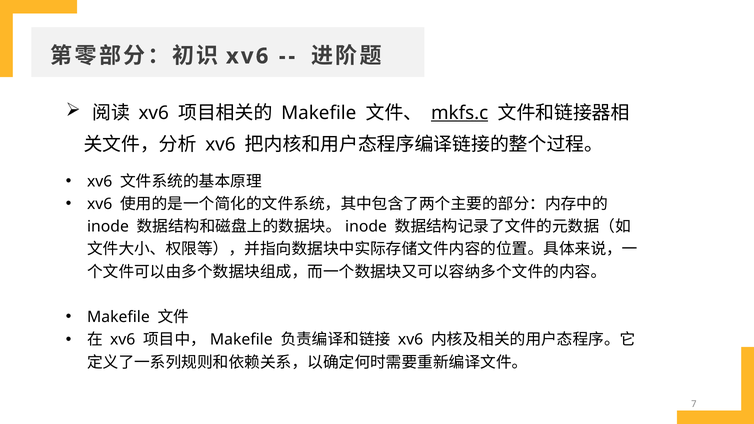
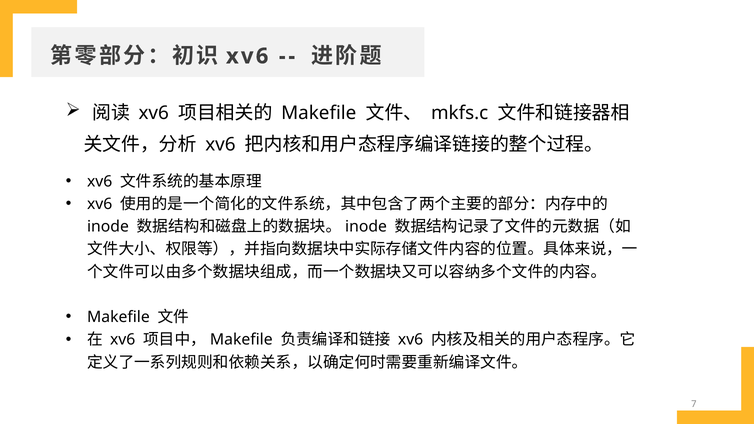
mkfs.c underline: present -> none
